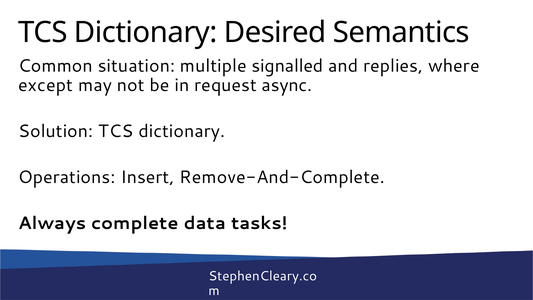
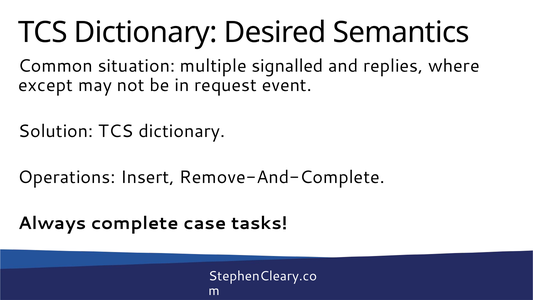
async: async -> event
data: data -> case
